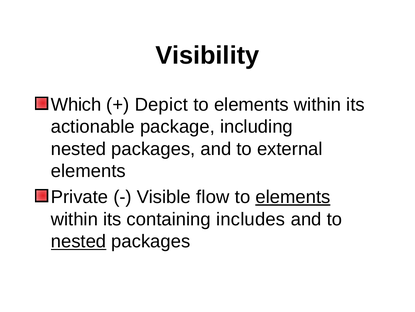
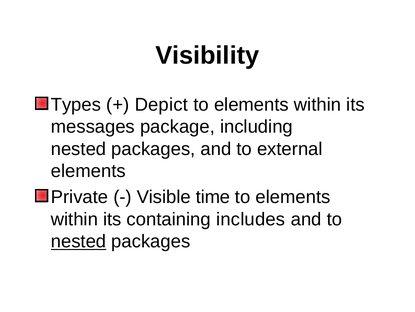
Which: Which -> Types
actionable: actionable -> messages
flow: flow -> time
elements at (293, 197) underline: present -> none
